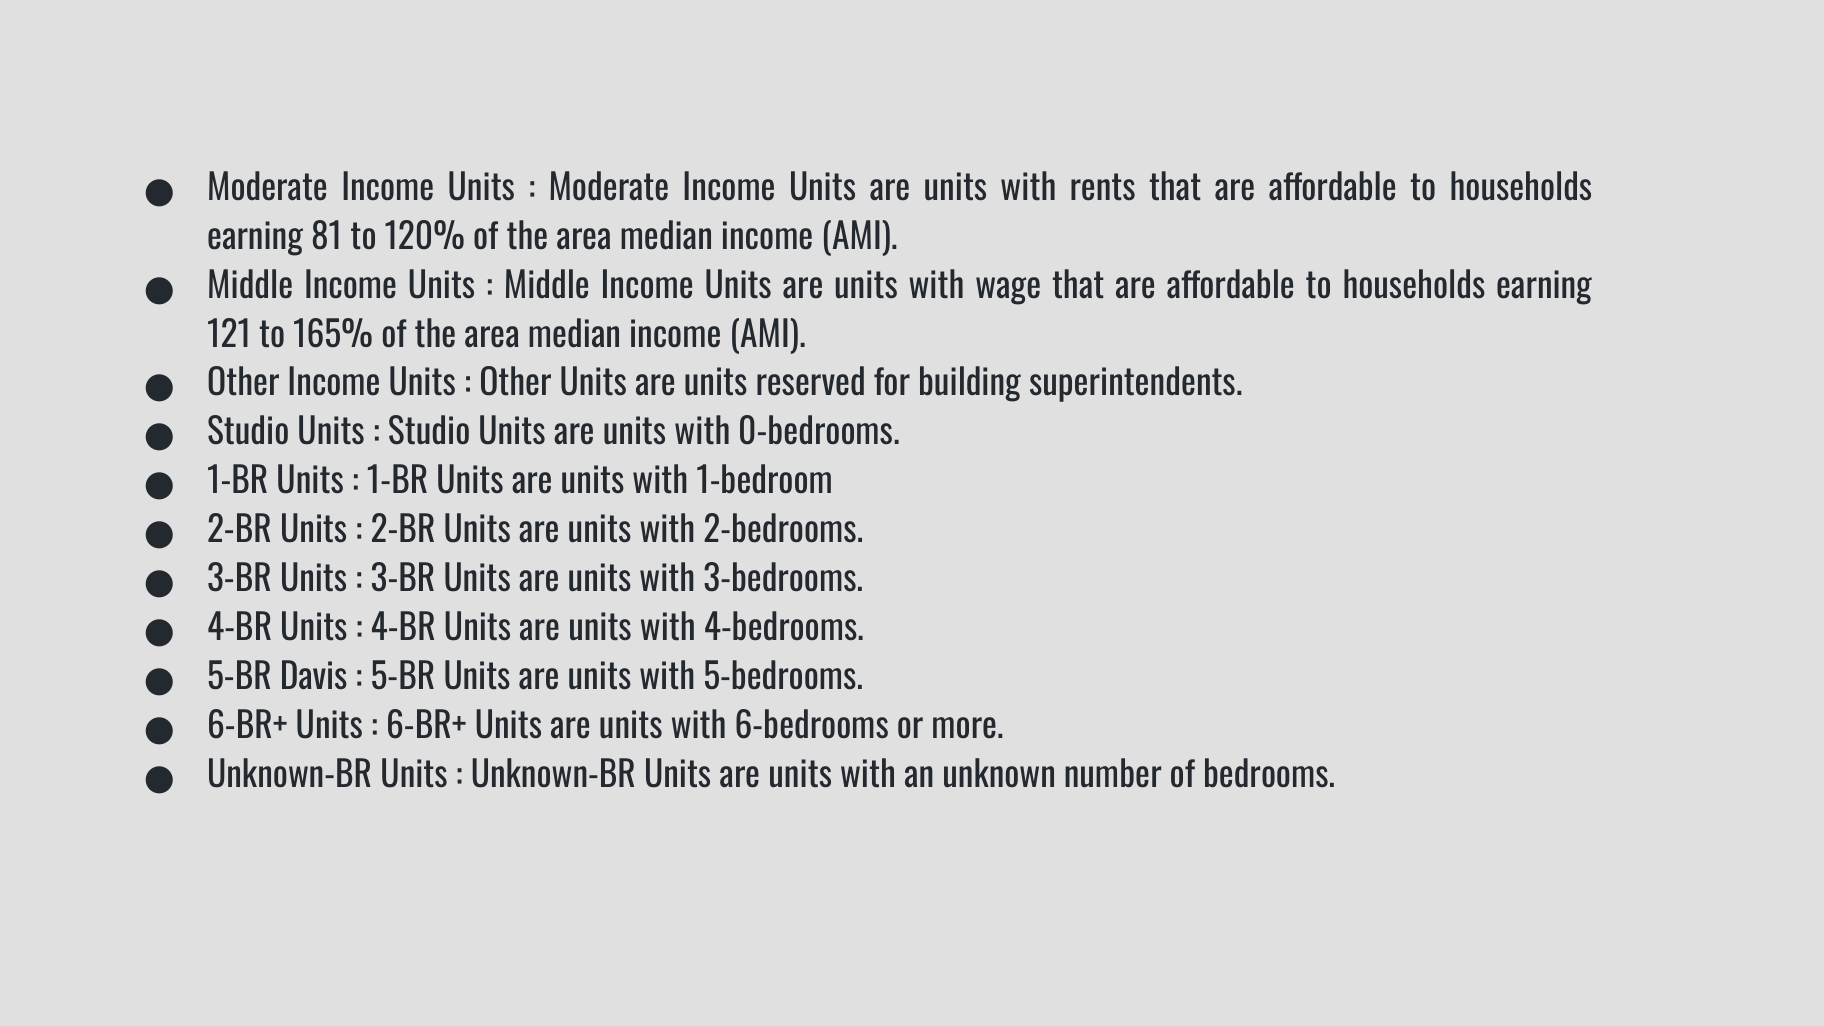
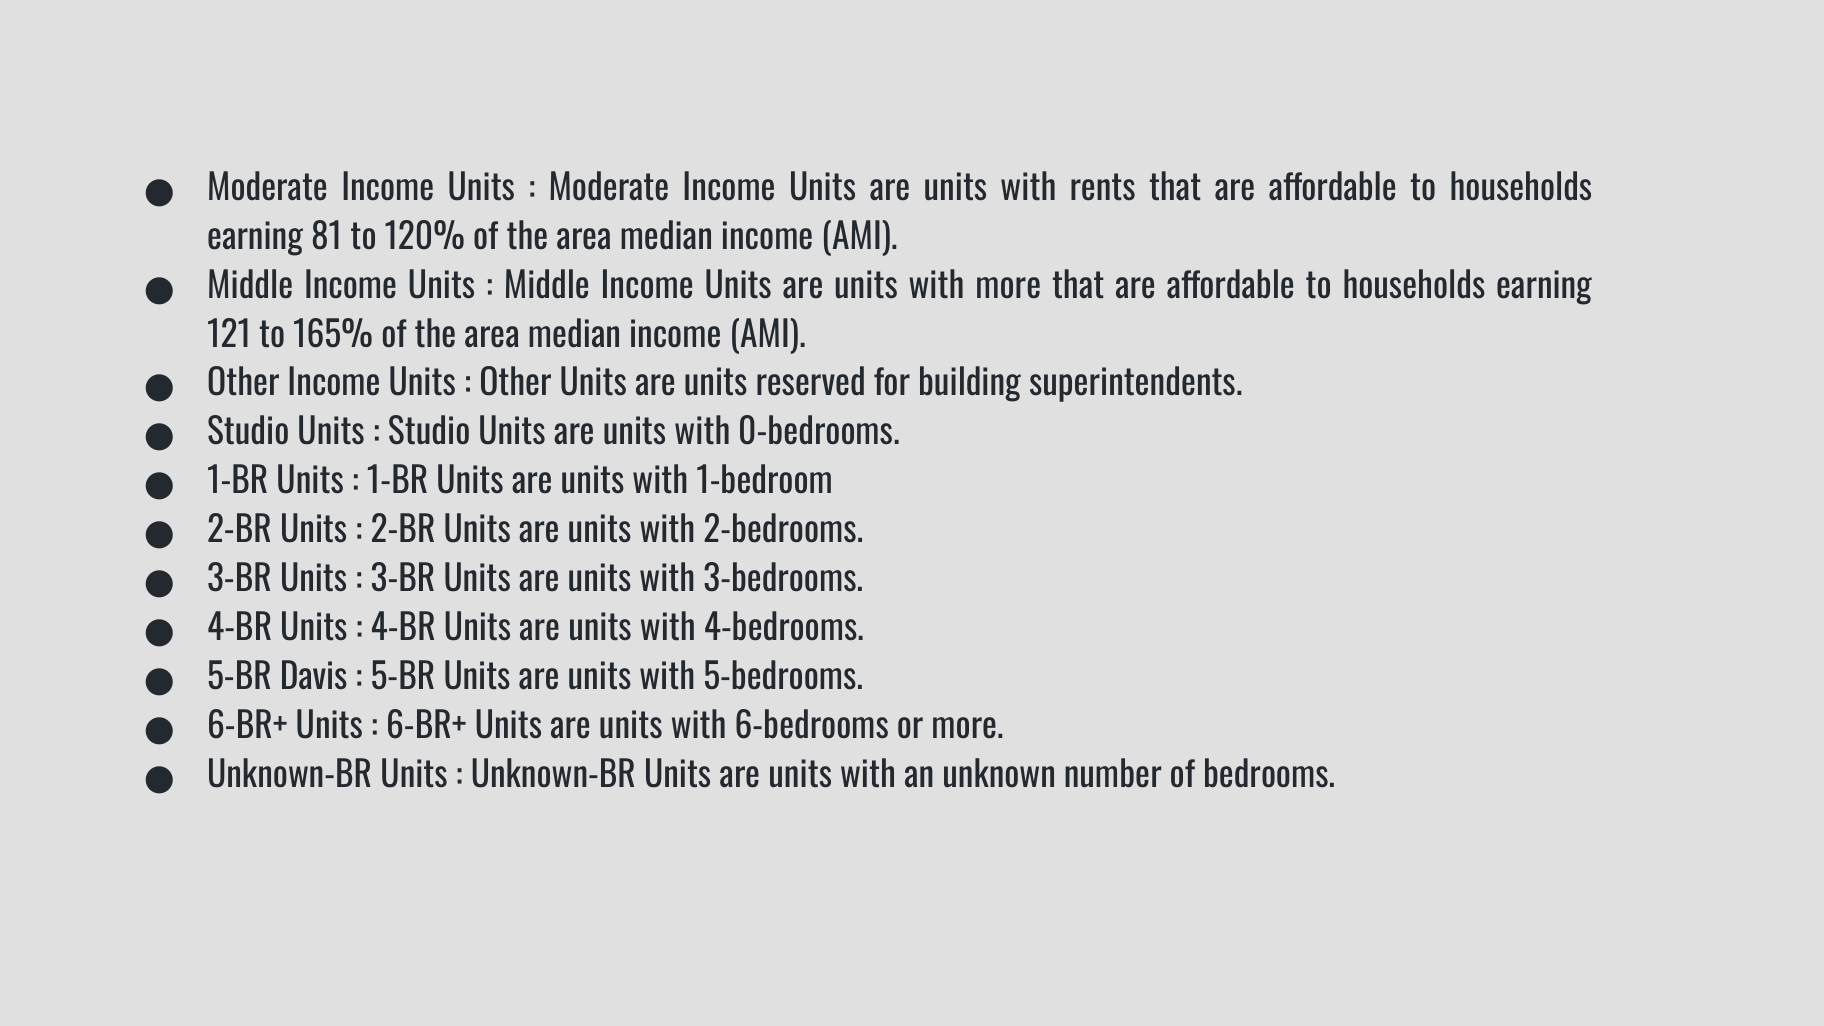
with wage: wage -> more
